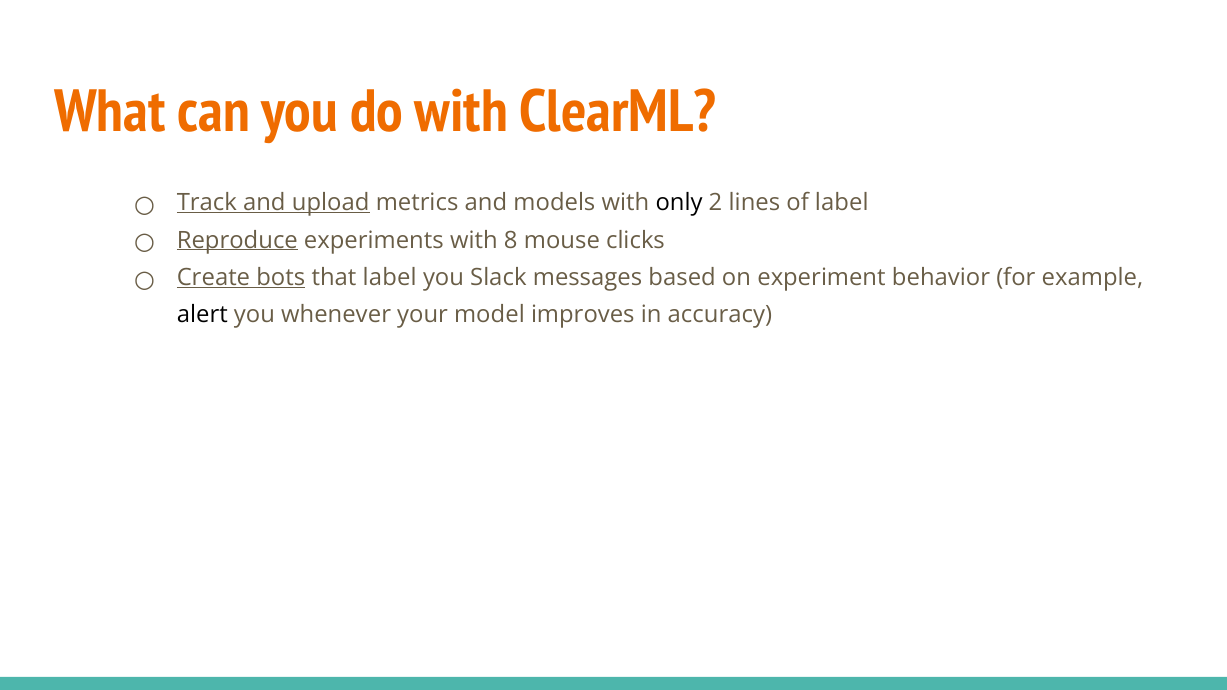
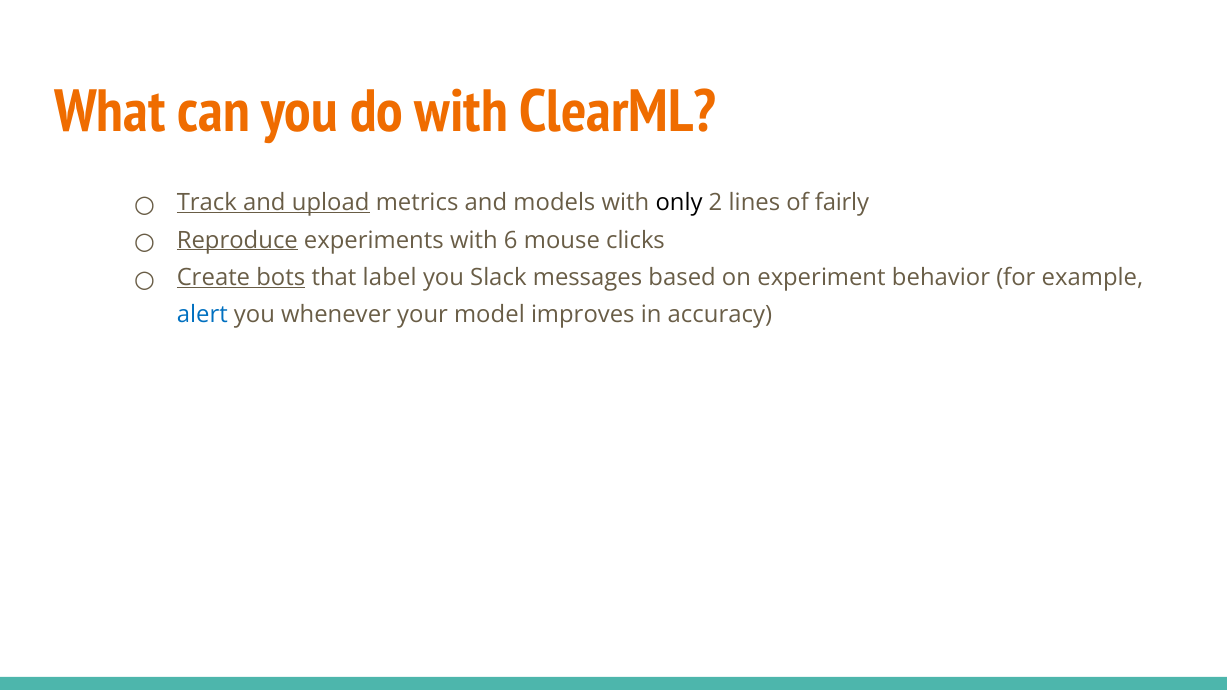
of label: label -> fairly
8: 8 -> 6
alert colour: black -> blue
